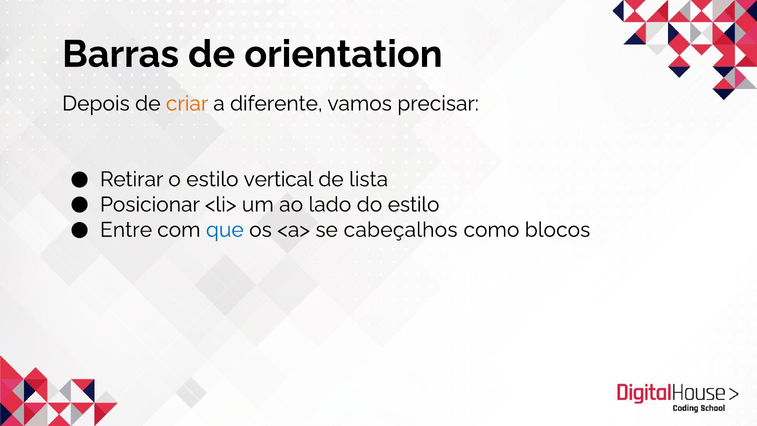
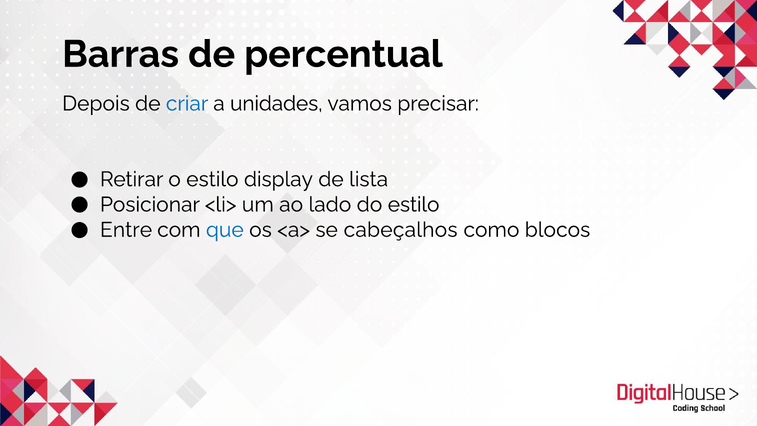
orientation: orientation -> percentual
criar colour: orange -> blue
diferente: diferente -> unidades
vertical: vertical -> display
